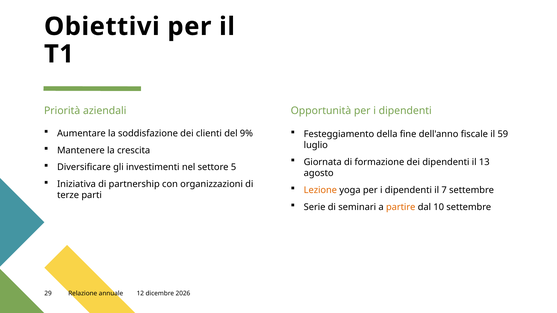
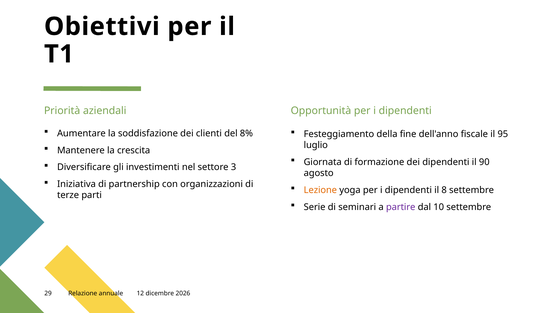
9%: 9% -> 8%
59: 59 -> 95
13: 13 -> 90
5: 5 -> 3
7: 7 -> 8
partire colour: orange -> purple
